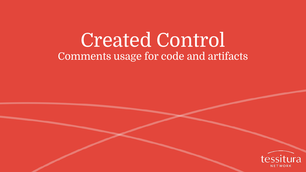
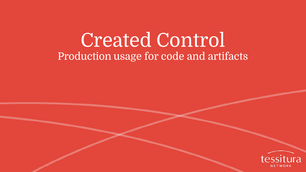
Comments: Comments -> Production
